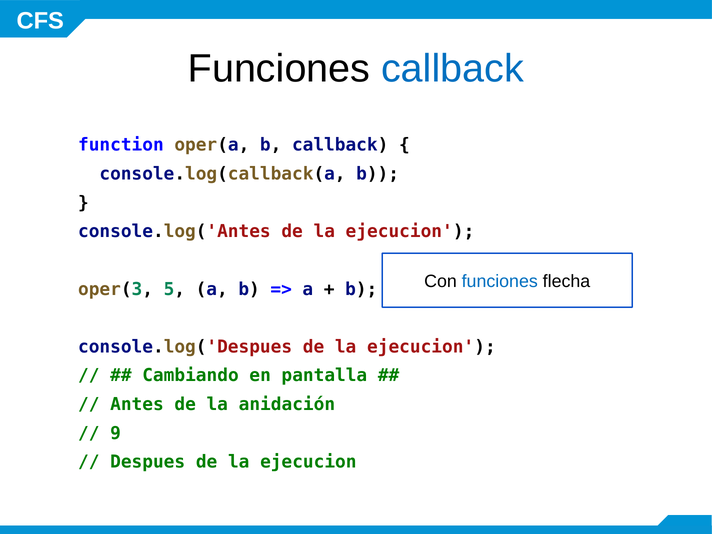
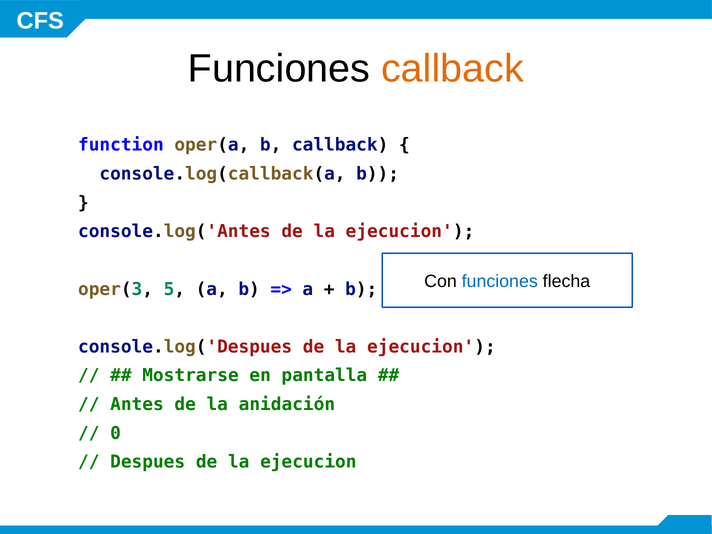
callback at (452, 69) colour: blue -> orange
Cambiando: Cambiando -> Mostrarse
9: 9 -> 0
